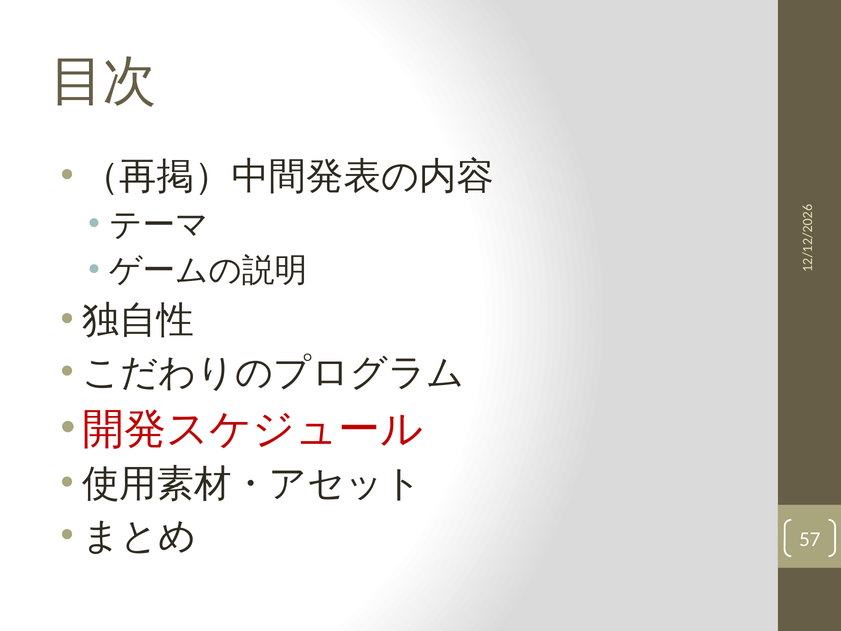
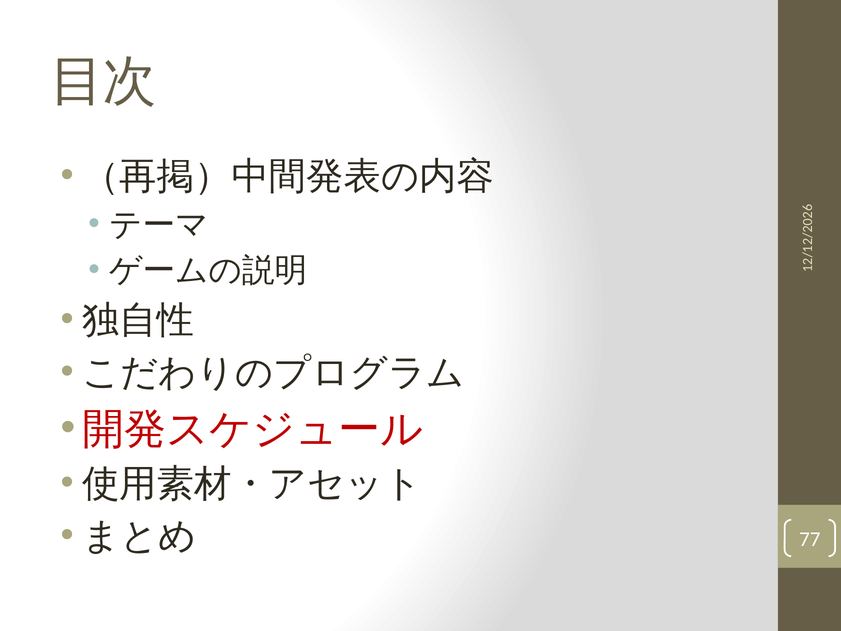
57: 57 -> 77
